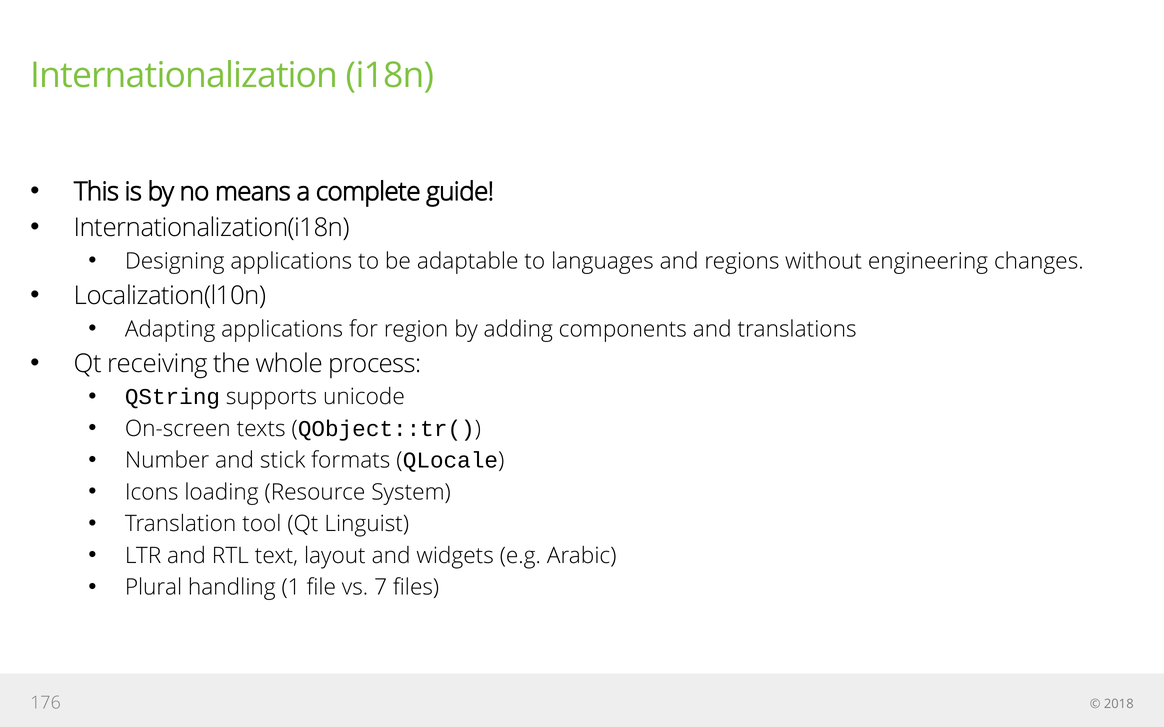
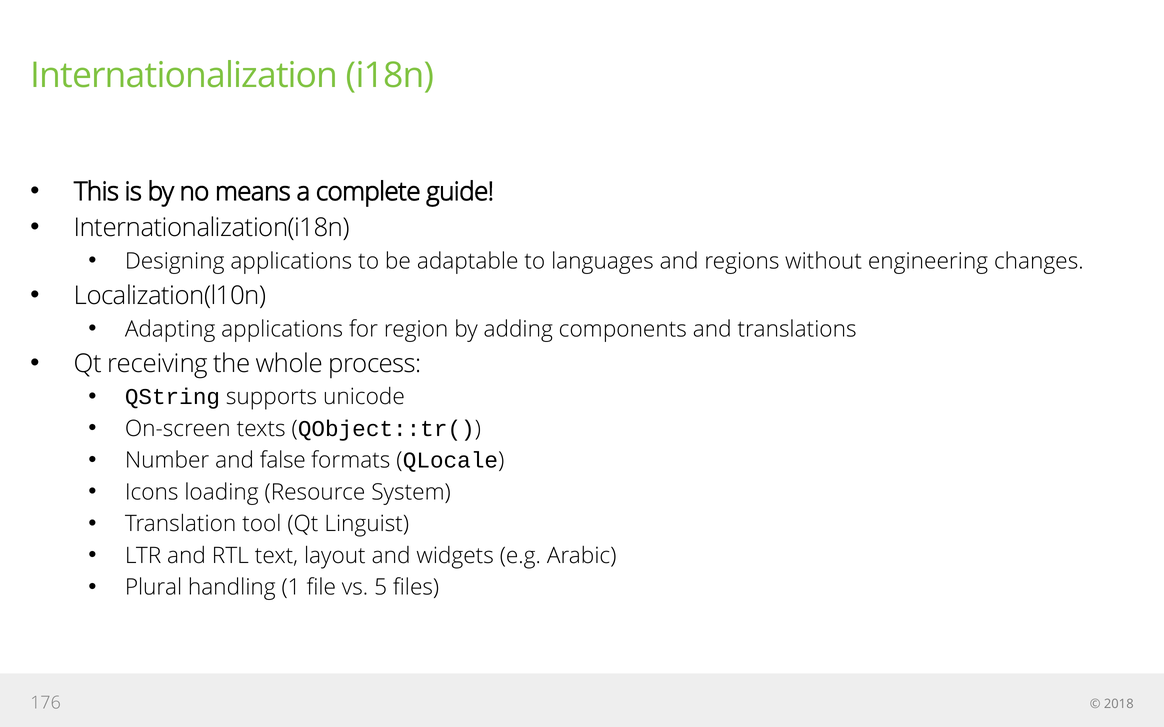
stick: stick -> false
7: 7 -> 5
